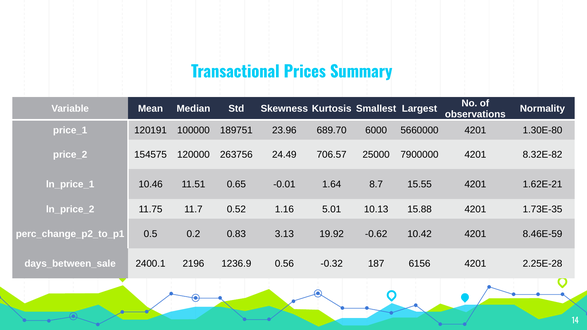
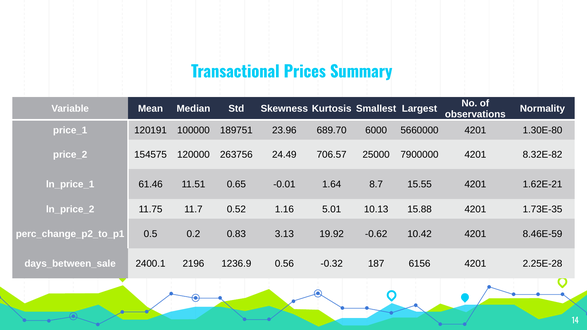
10.46: 10.46 -> 61.46
